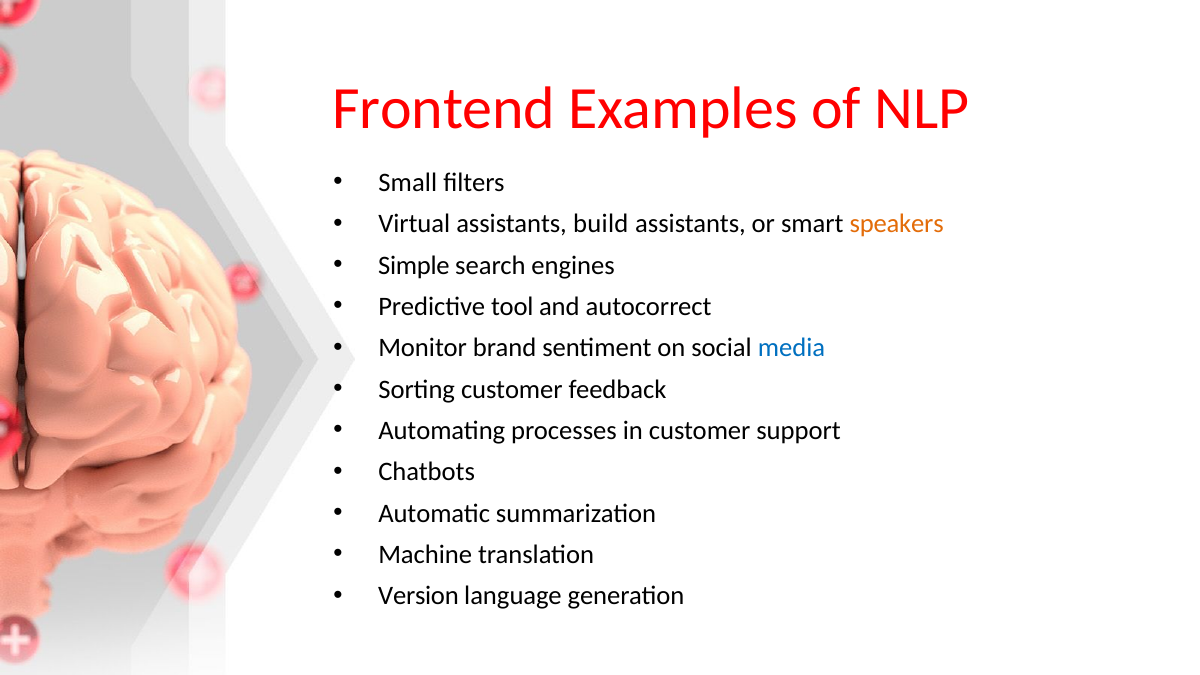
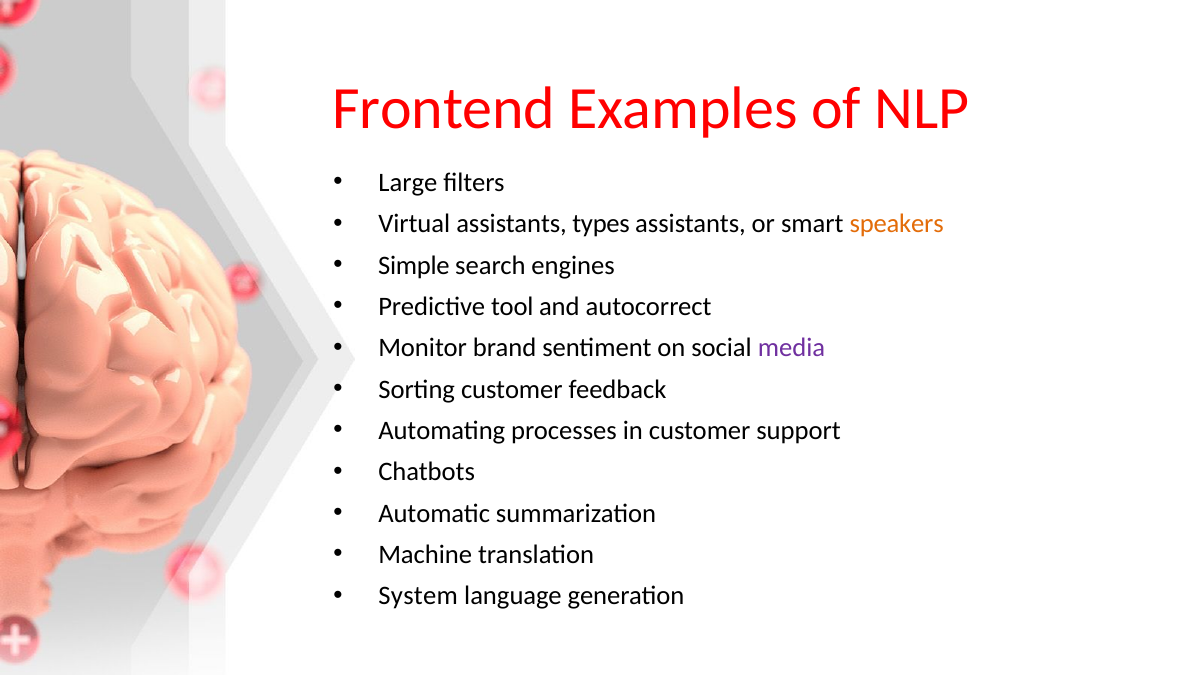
Small: Small -> Large
build: build -> types
media colour: blue -> purple
Version: Version -> System
